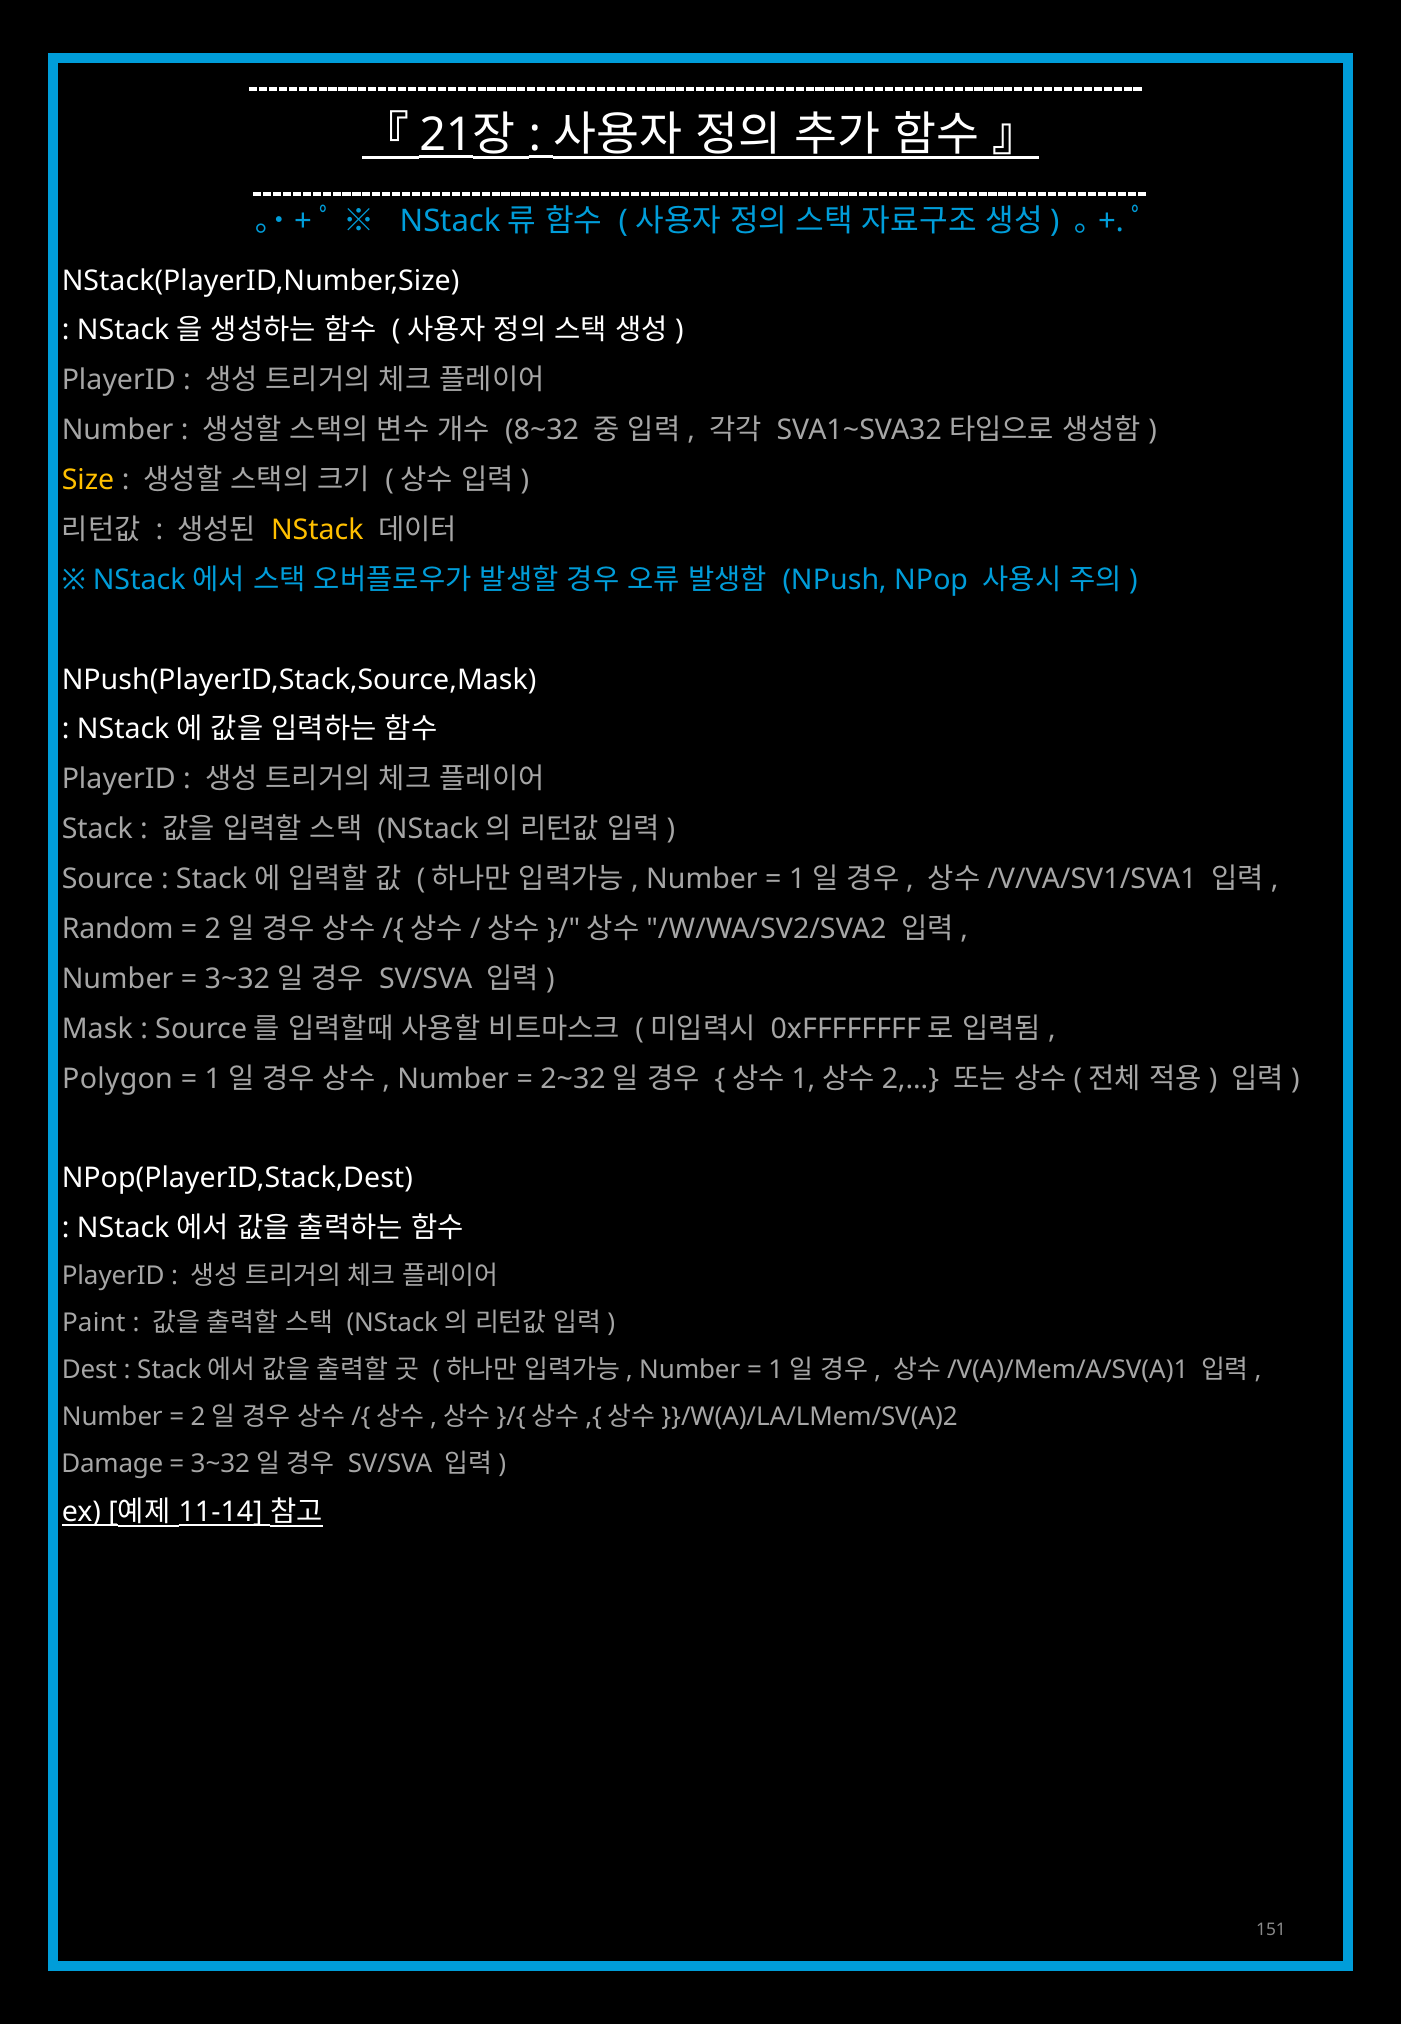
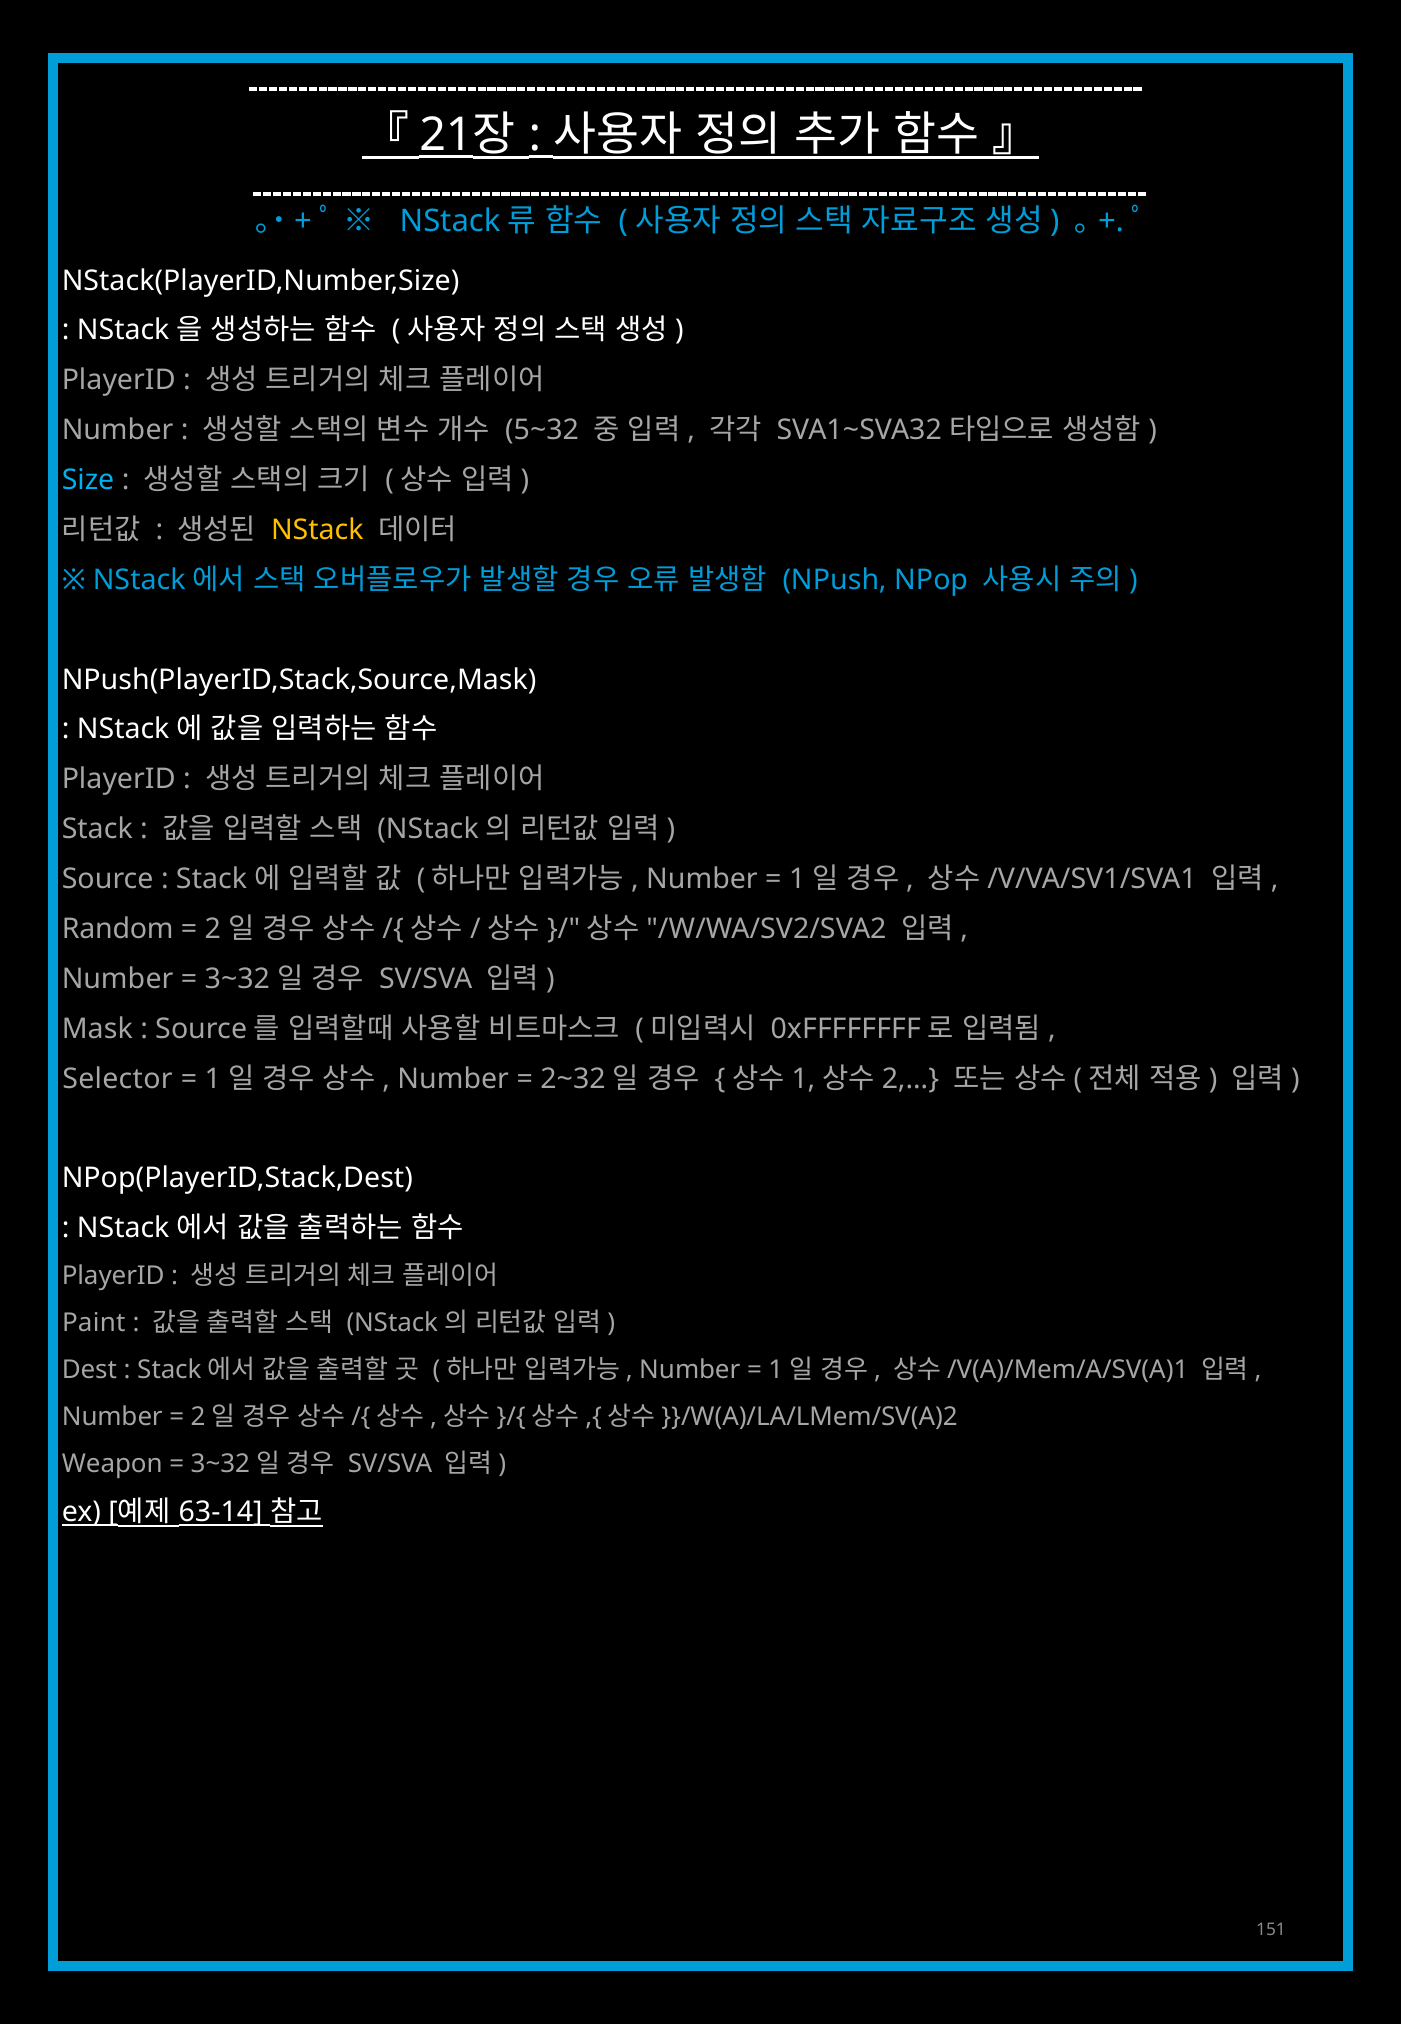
8~32: 8~32 -> 5~32
Size colour: yellow -> light blue
Polygon: Polygon -> Selector
Damage: Damage -> Weapon
11-14: 11-14 -> 63-14
